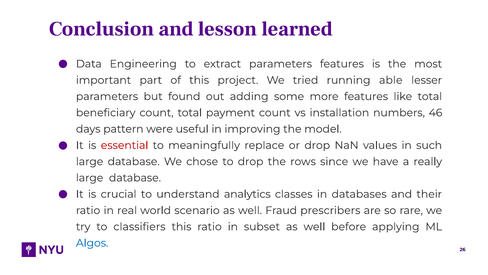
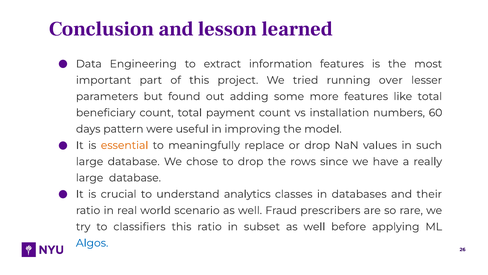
extract parameters: parameters -> information
able: able -> over
46: 46 -> 60
essential colour: red -> orange
